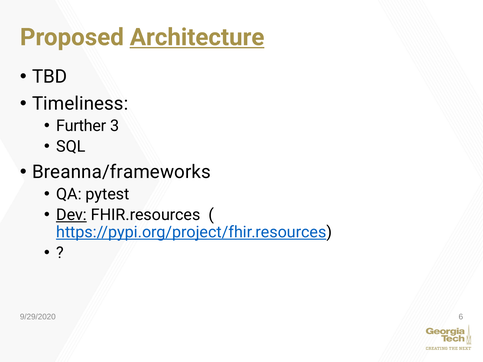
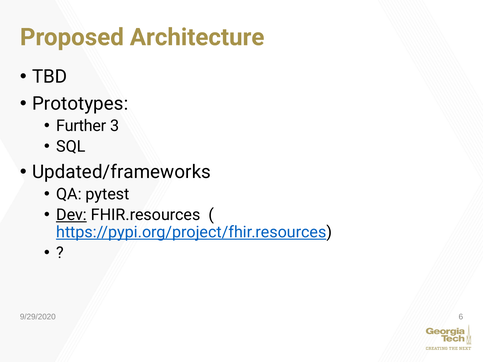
Architecture underline: present -> none
Timeliness: Timeliness -> Prototypes
Breanna/frameworks: Breanna/frameworks -> Updated/frameworks
